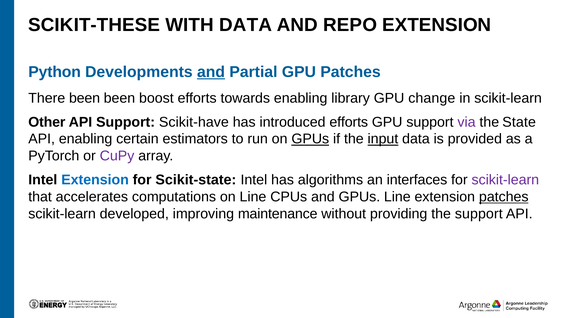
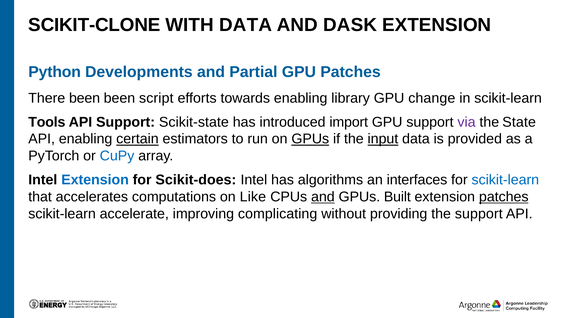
SCIKIT-THESE: SCIKIT-THESE -> SCIKIT-CLONE
REPO: REPO -> DASK
and at (211, 72) underline: present -> none
boost: boost -> script
Other: Other -> Tools
Scikit-have: Scikit-have -> Scikit-state
introduced efforts: efforts -> import
certain underline: none -> present
CuPy colour: purple -> blue
Scikit-state: Scikit-state -> Scikit-does
scikit-learn at (505, 180) colour: purple -> blue
on Line: Line -> Like
and at (323, 197) underline: none -> present
GPUs Line: Line -> Built
developed: developed -> accelerate
maintenance: maintenance -> complicating
